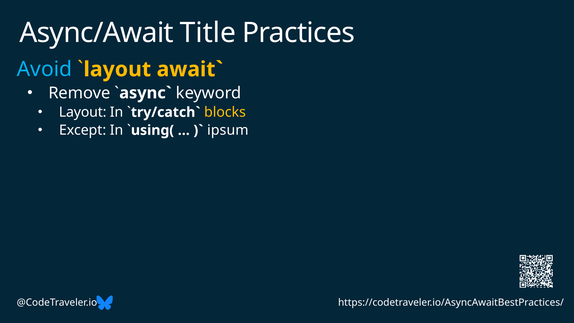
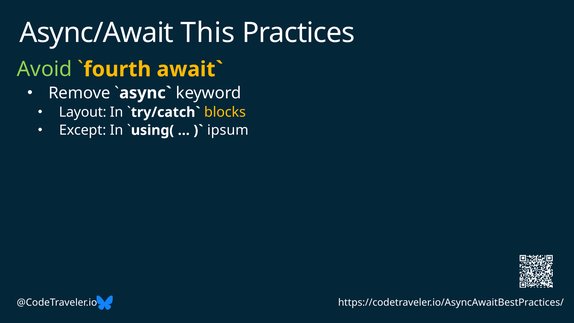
Title: Title -> This
Avoid colour: light blue -> light green
layout at (117, 69): layout -> fourth
